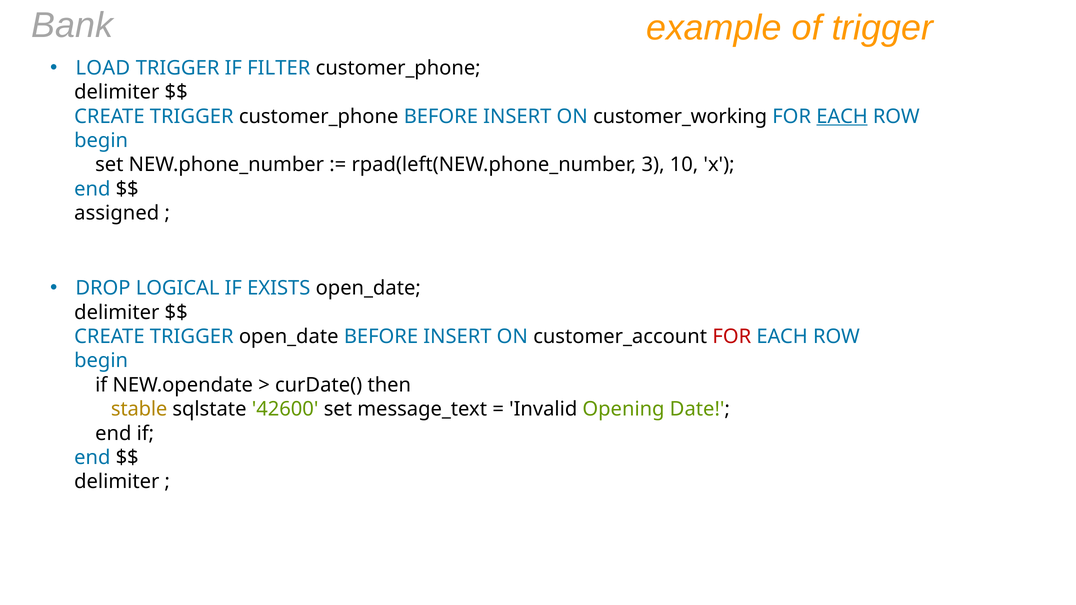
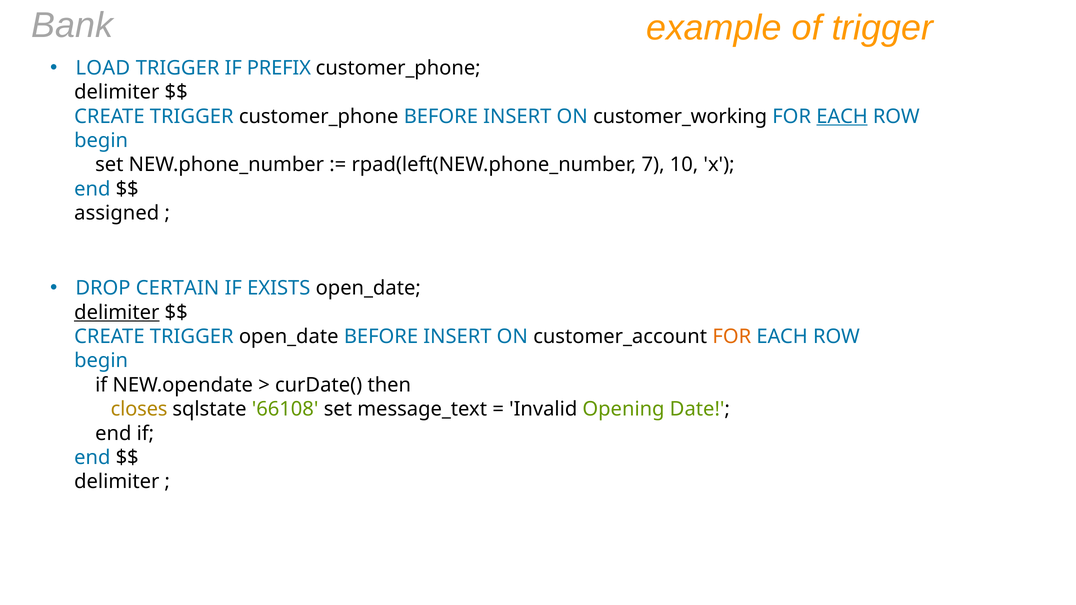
FILTER: FILTER -> PREFIX
3: 3 -> 7
LOGICAL: LOGICAL -> CERTAIN
delimiter at (117, 313) underline: none -> present
FOR at (732, 337) colour: red -> orange
stable: stable -> closes
42600: 42600 -> 66108
